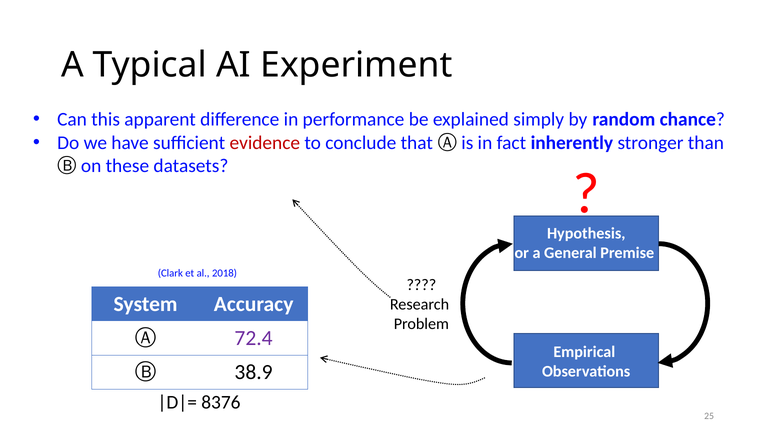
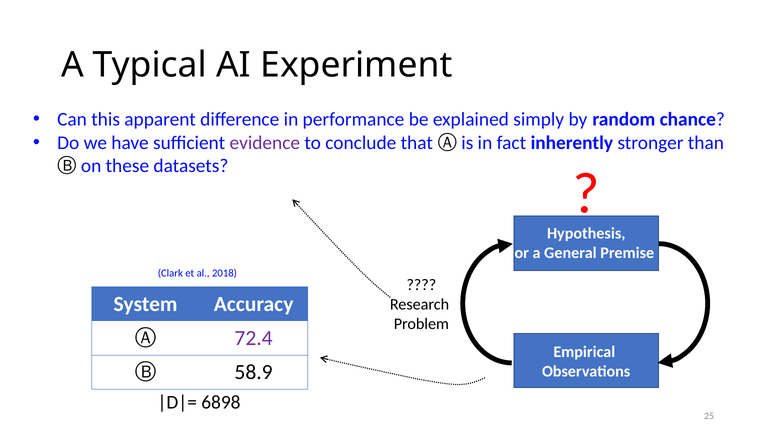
evidence colour: red -> purple
38.9: 38.9 -> 58.9
8376: 8376 -> 6898
